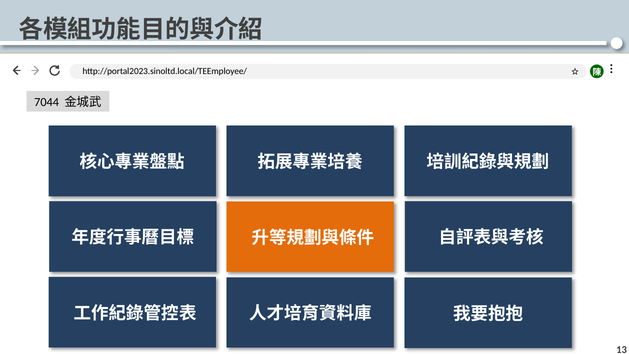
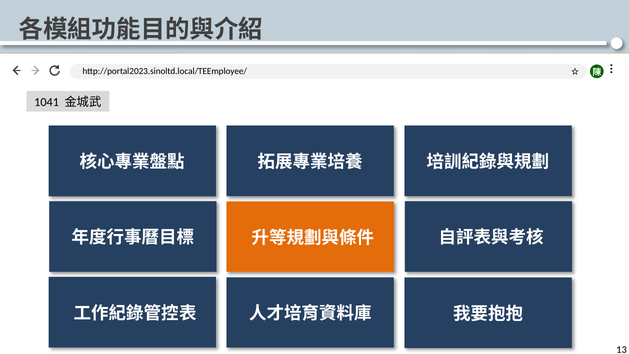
7044: 7044 -> 1041
